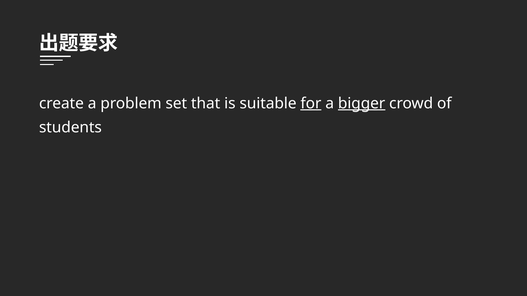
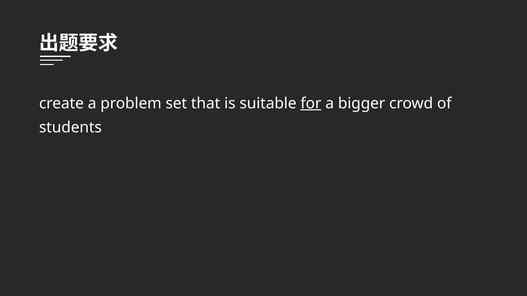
bigger underline: present -> none
